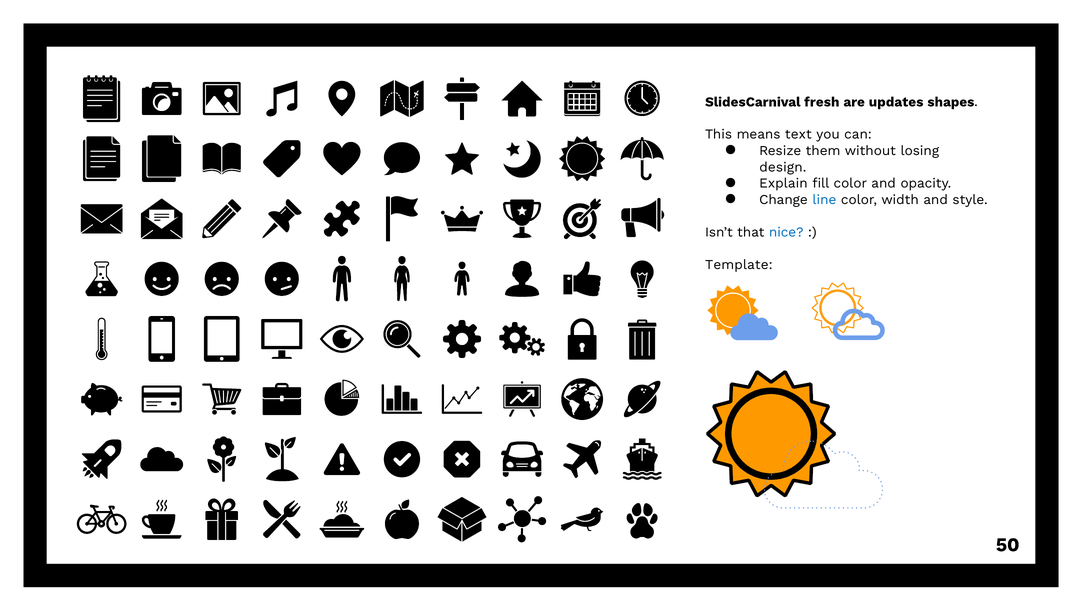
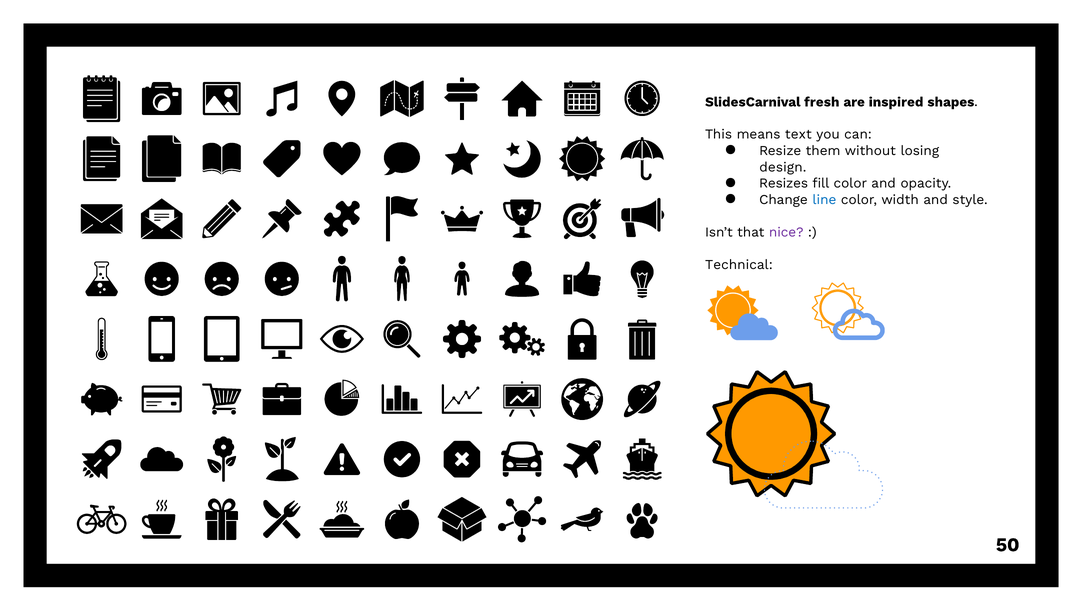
updates: updates -> inspired
Explain: Explain -> Resizes
nice colour: blue -> purple
Template: Template -> Technical
